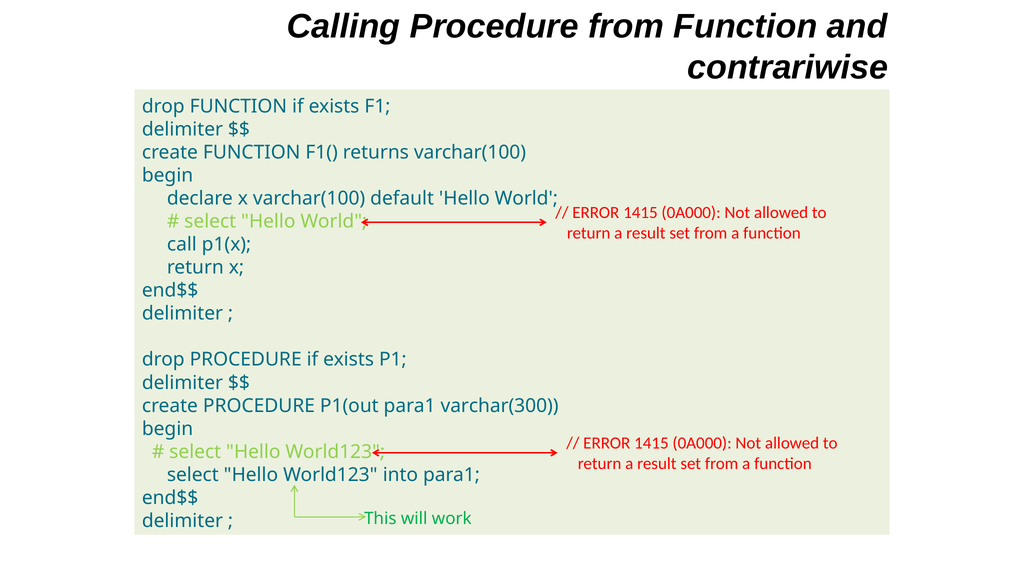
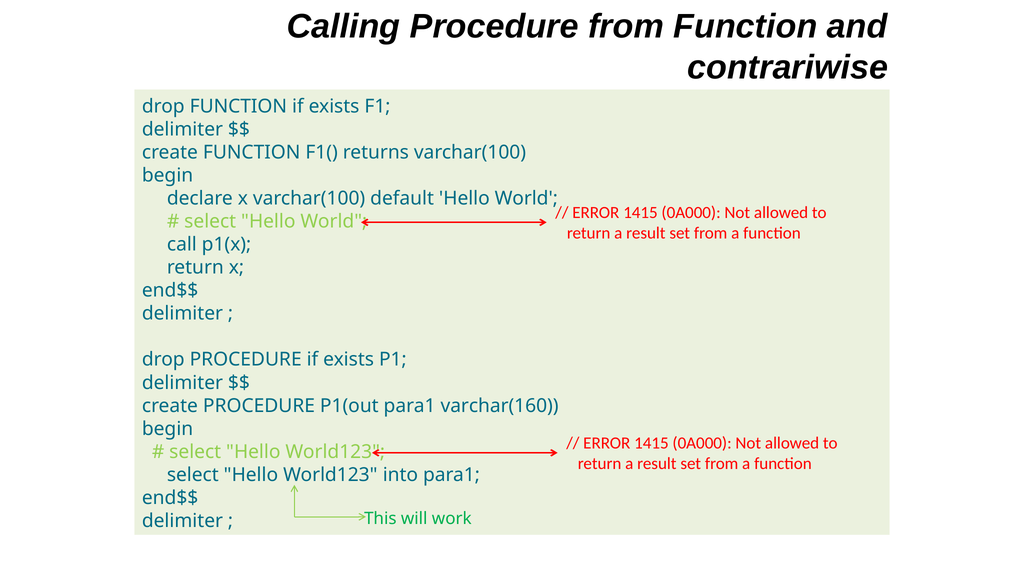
varchar(300: varchar(300 -> varchar(160
